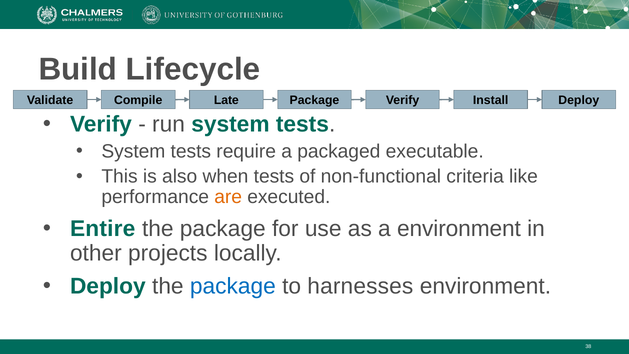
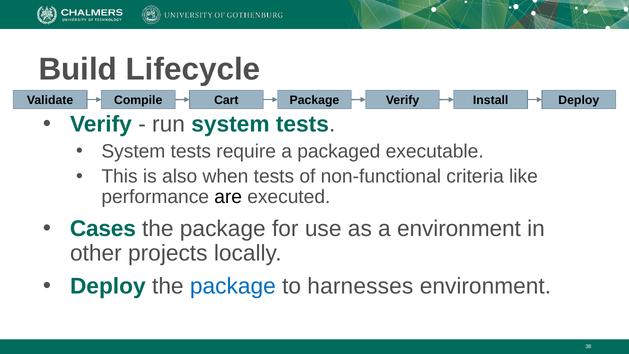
Late: Late -> Cart
are colour: orange -> black
Entire: Entire -> Cases
